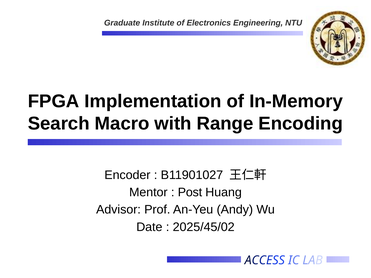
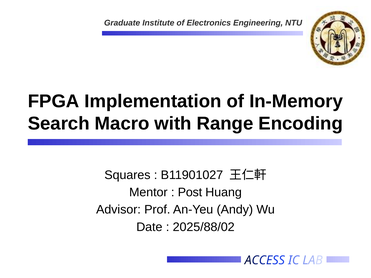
Encoder: Encoder -> Squares
2025/45/02: 2025/45/02 -> 2025/88/02
